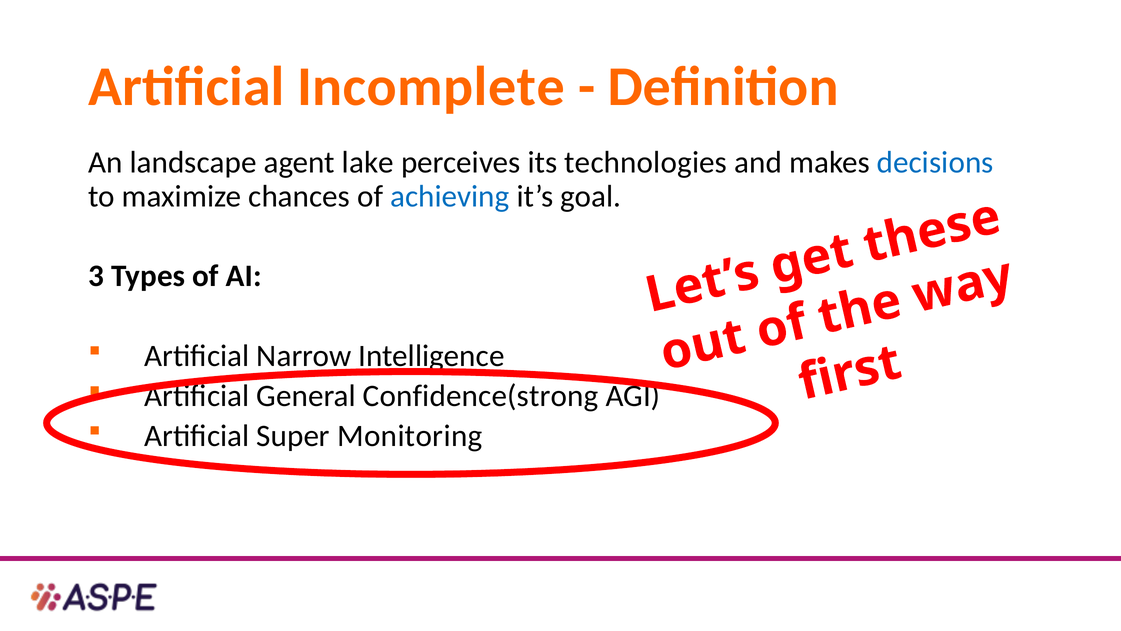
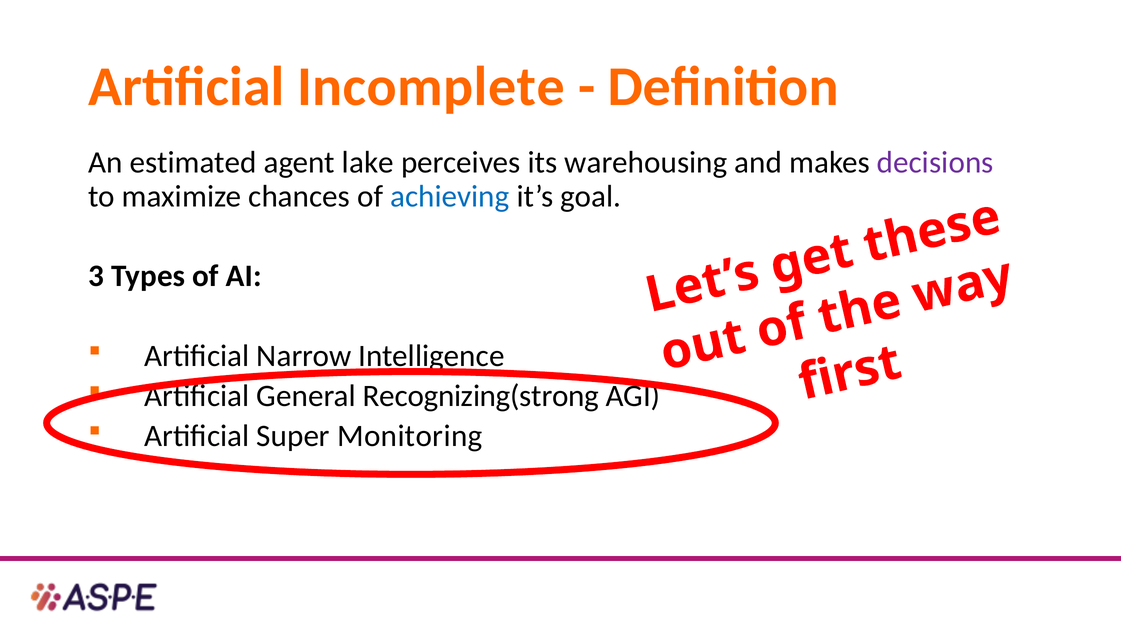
landscape: landscape -> estimated
technologies: technologies -> warehousing
decisions colour: blue -> purple
Confidence(strong: Confidence(strong -> Recognizing(strong
